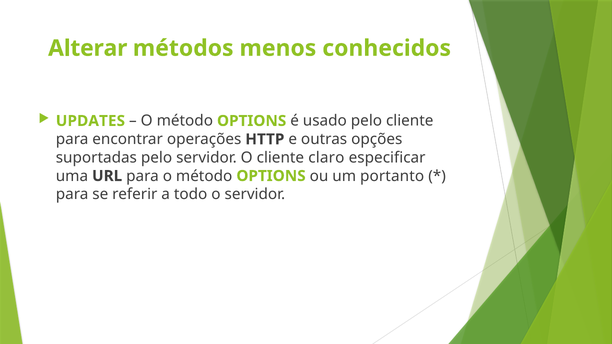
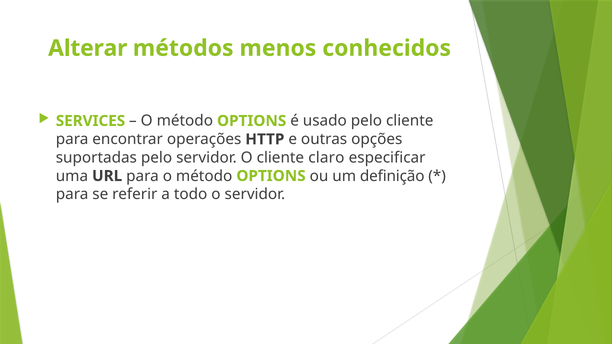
UPDATES: UPDATES -> SERVICES
portanto: portanto -> definição
